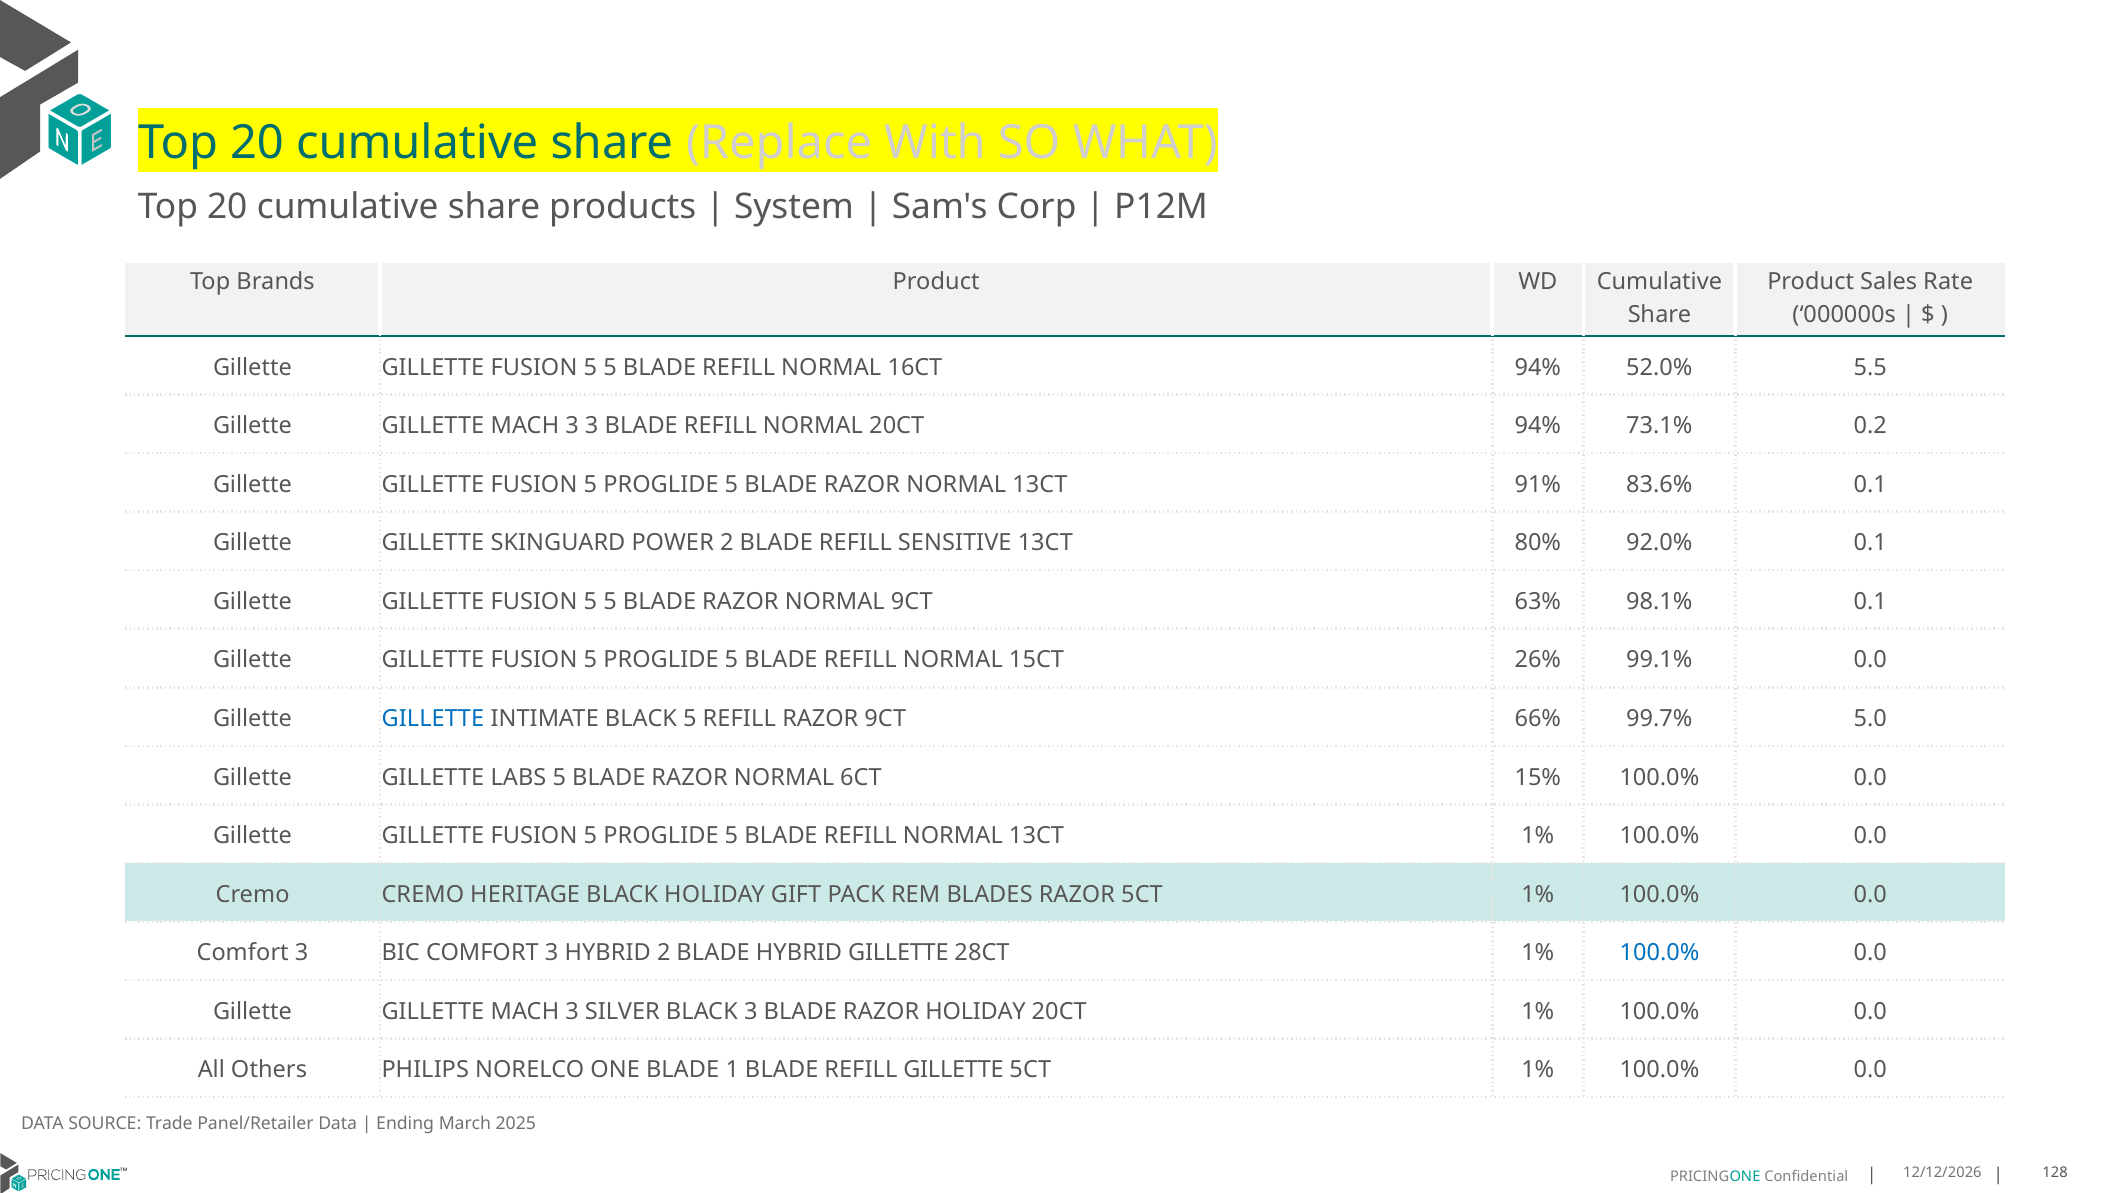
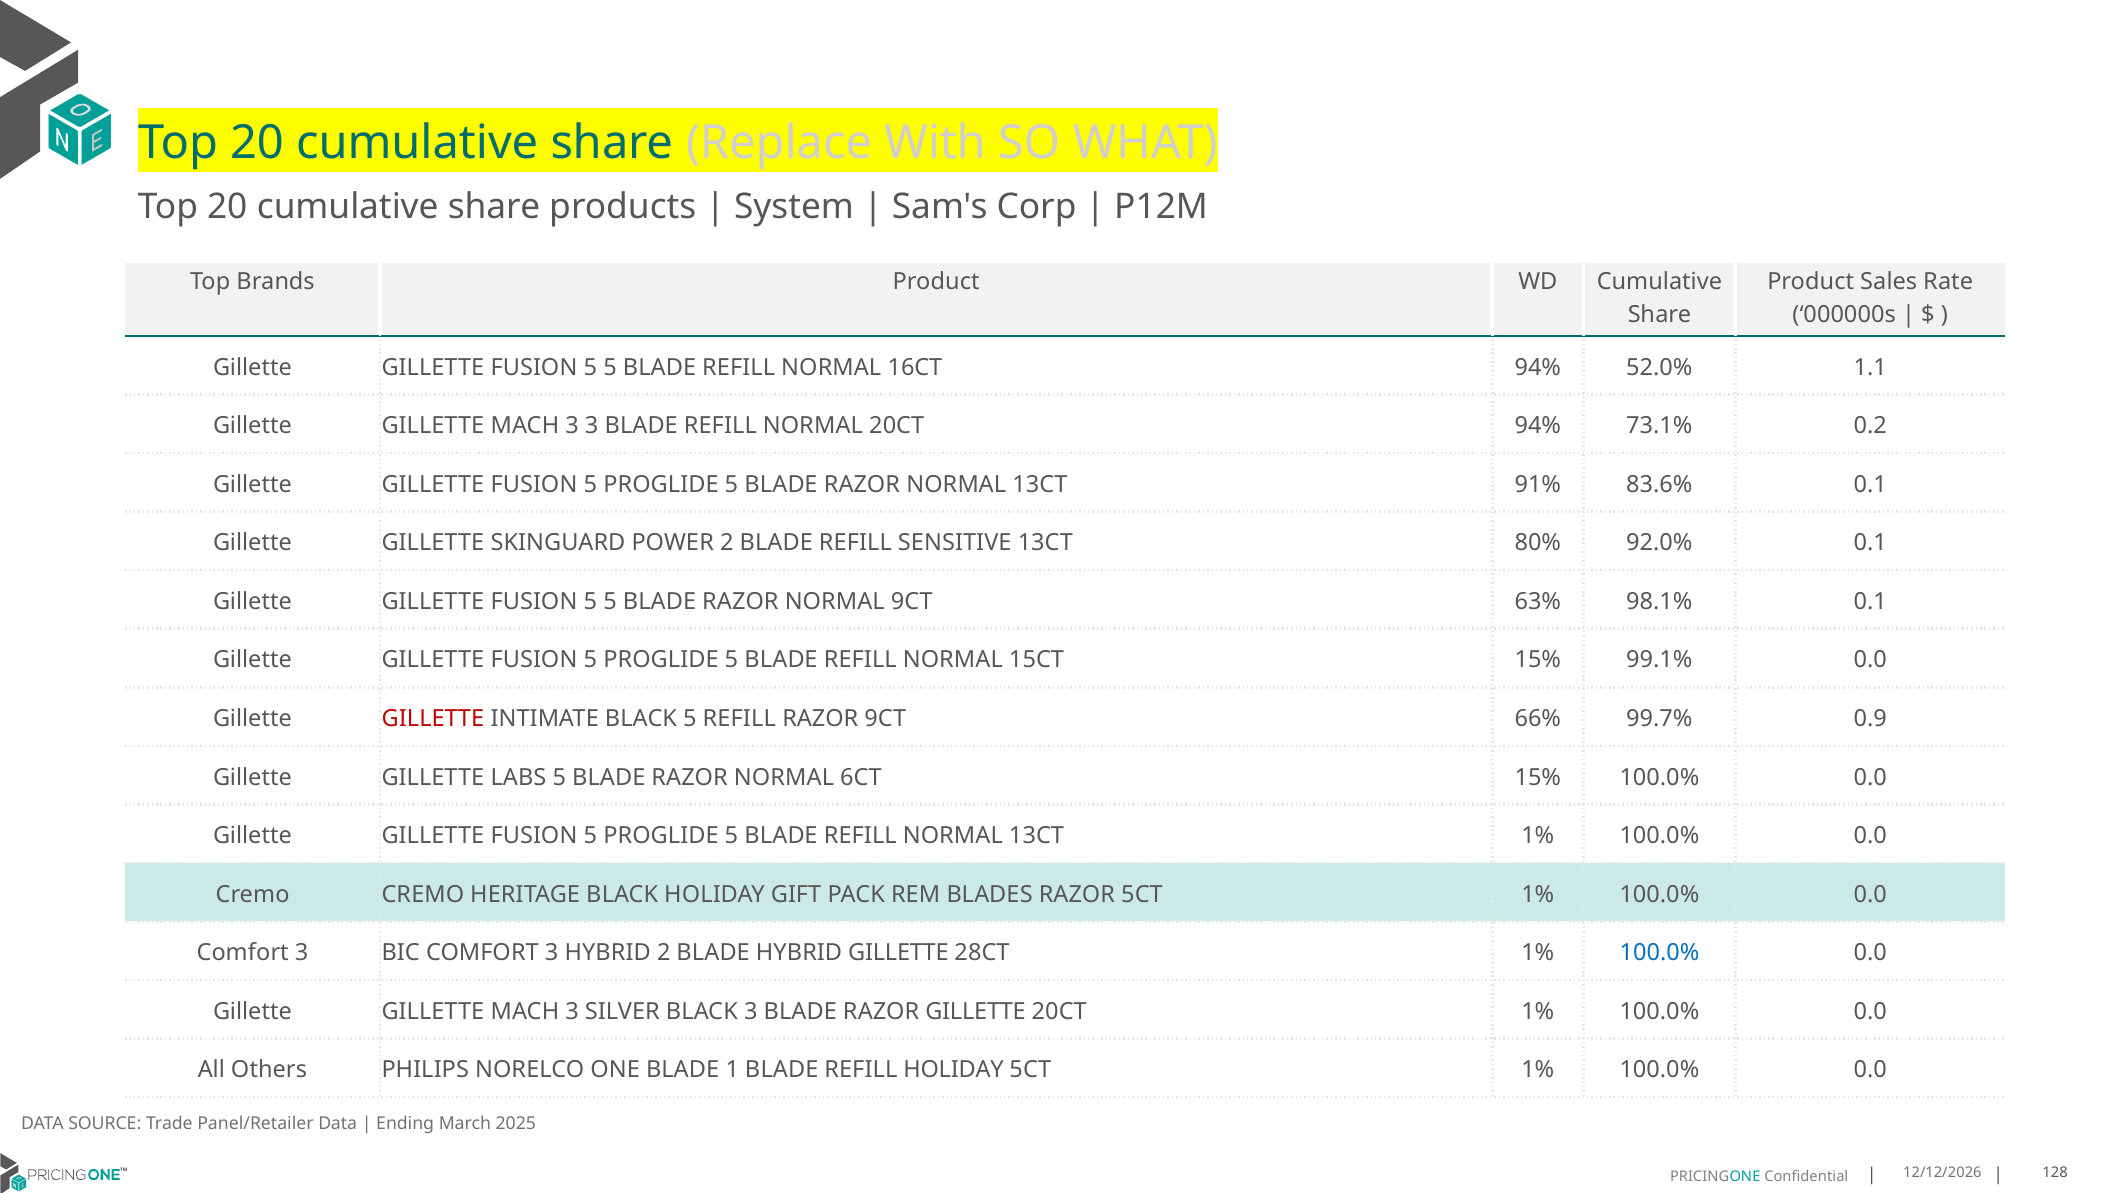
5.5: 5.5 -> 1.1
15CT 26%: 26% -> 15%
GILLETTE at (433, 718) colour: blue -> red
5.0: 5.0 -> 0.9
RAZOR HOLIDAY: HOLIDAY -> GILLETTE
REFILL GILLETTE: GILLETTE -> HOLIDAY
